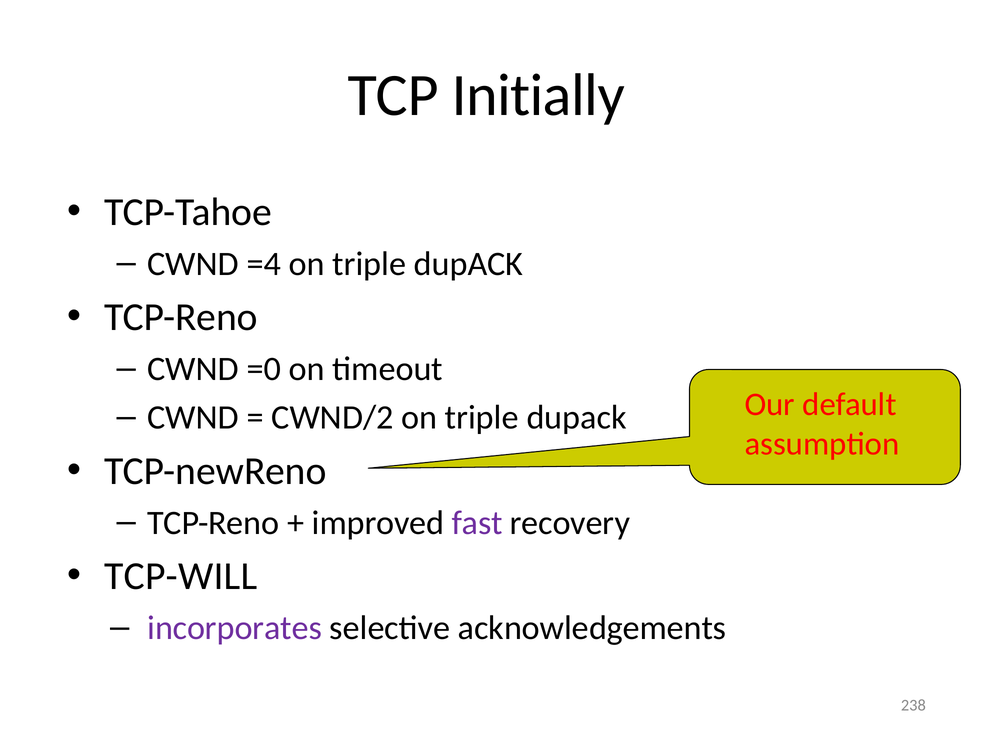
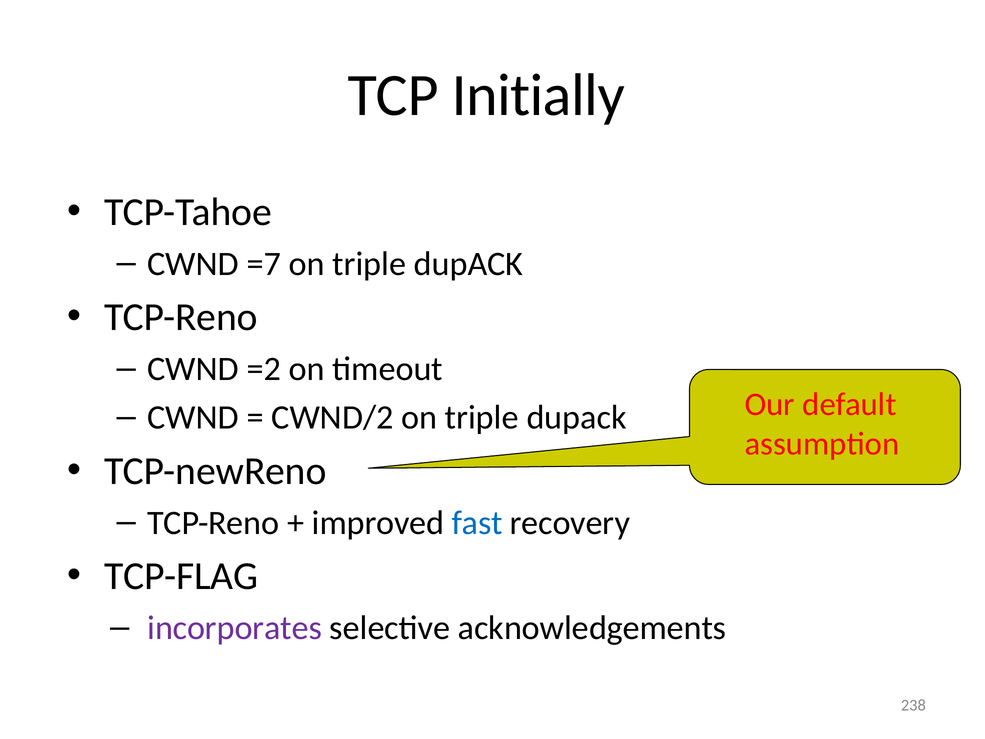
=4: =4 -> =7
=0: =0 -> =2
fast colour: purple -> blue
TCP-WILL: TCP-WILL -> TCP-FLAG
